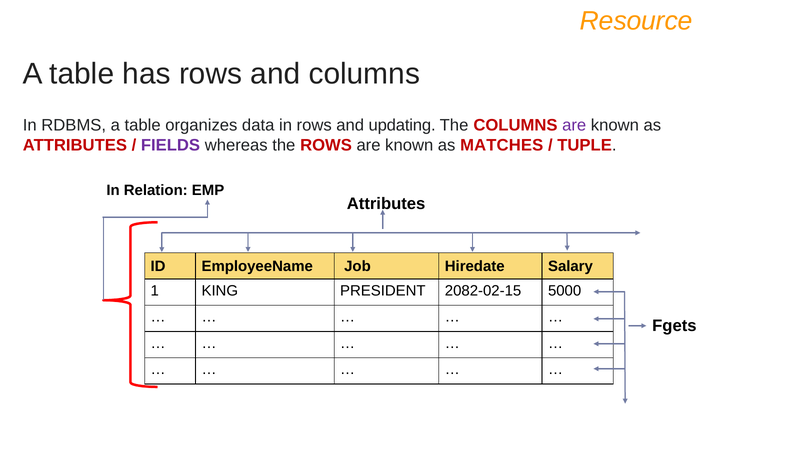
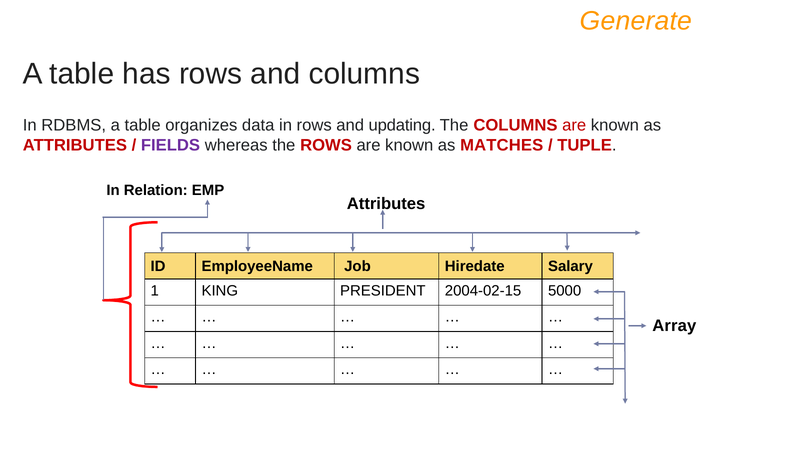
Resource: Resource -> Generate
are at (574, 125) colour: purple -> red
2082-02-15: 2082-02-15 -> 2004-02-15
Fgets: Fgets -> Array
